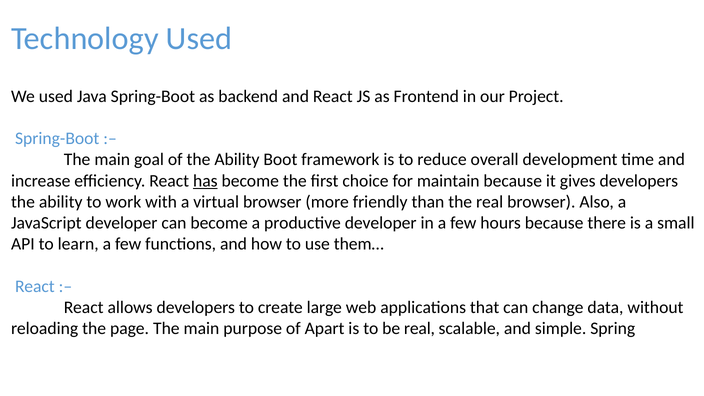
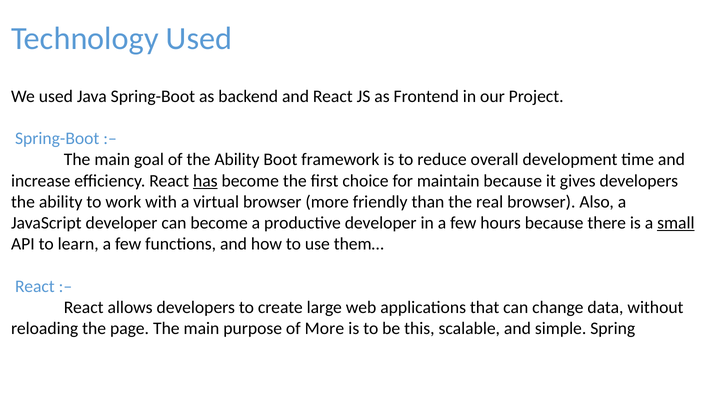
small underline: none -> present
of Apart: Apart -> More
be real: real -> this
